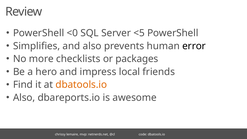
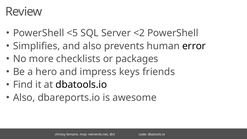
<0: <0 -> <5
<5: <5 -> <2
local: local -> keys
dbatools.io at (81, 85) colour: orange -> black
